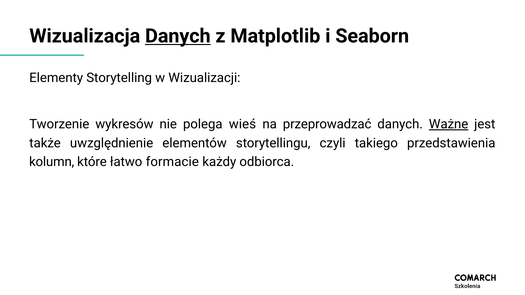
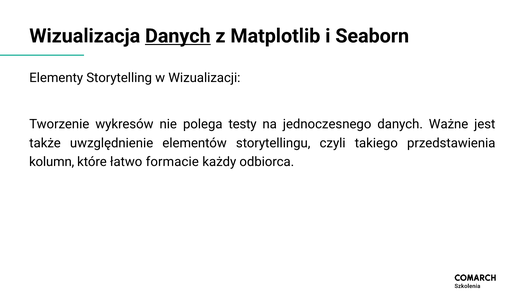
wieś: wieś -> testy
przeprowadzać: przeprowadzać -> jednoczesnego
Ważne underline: present -> none
